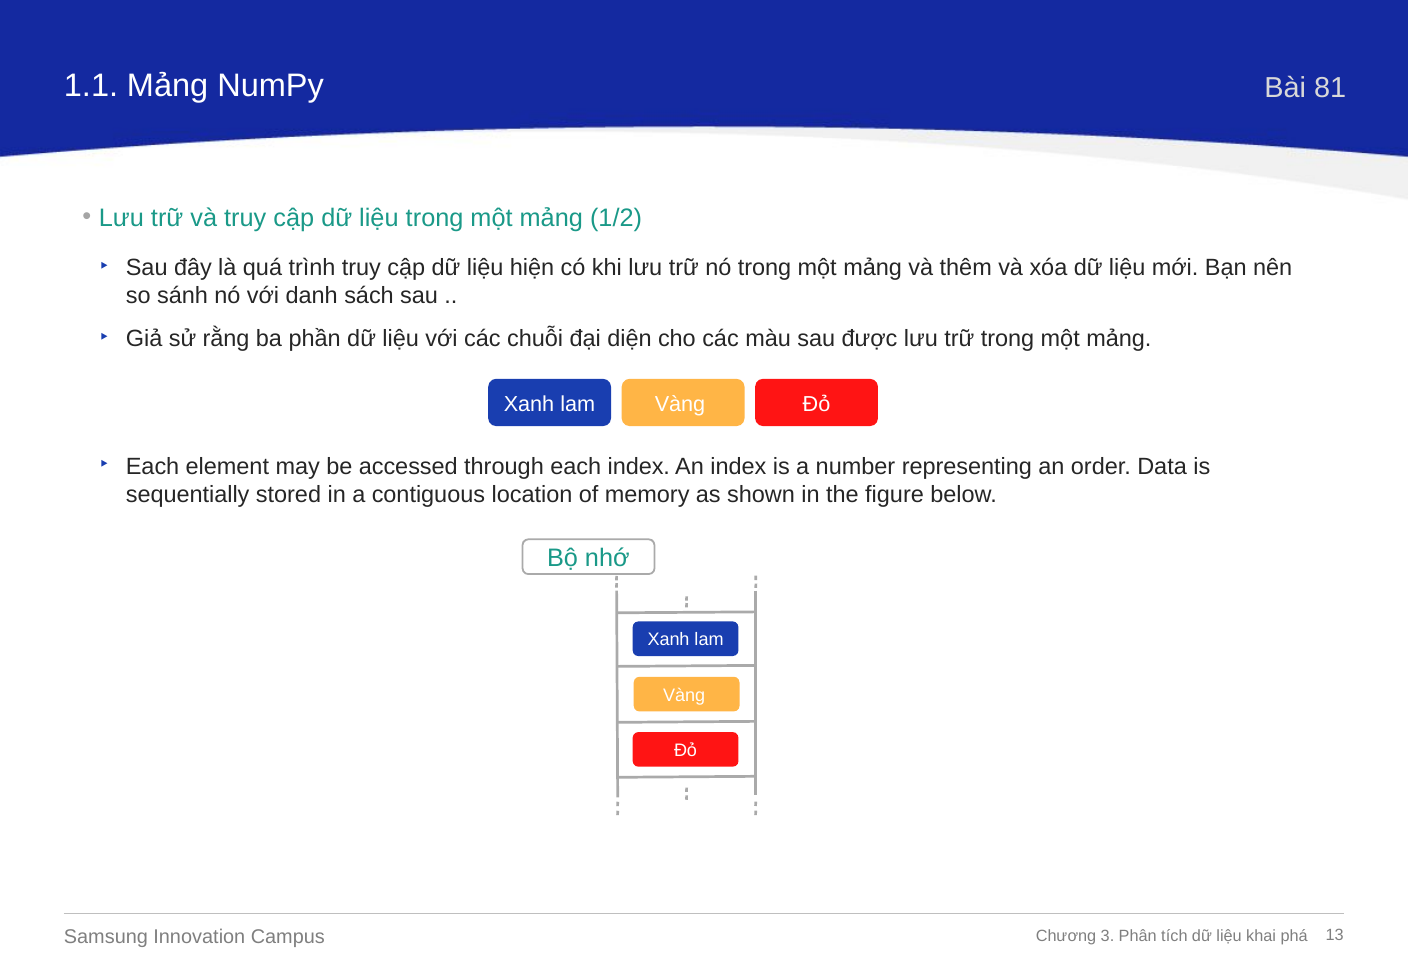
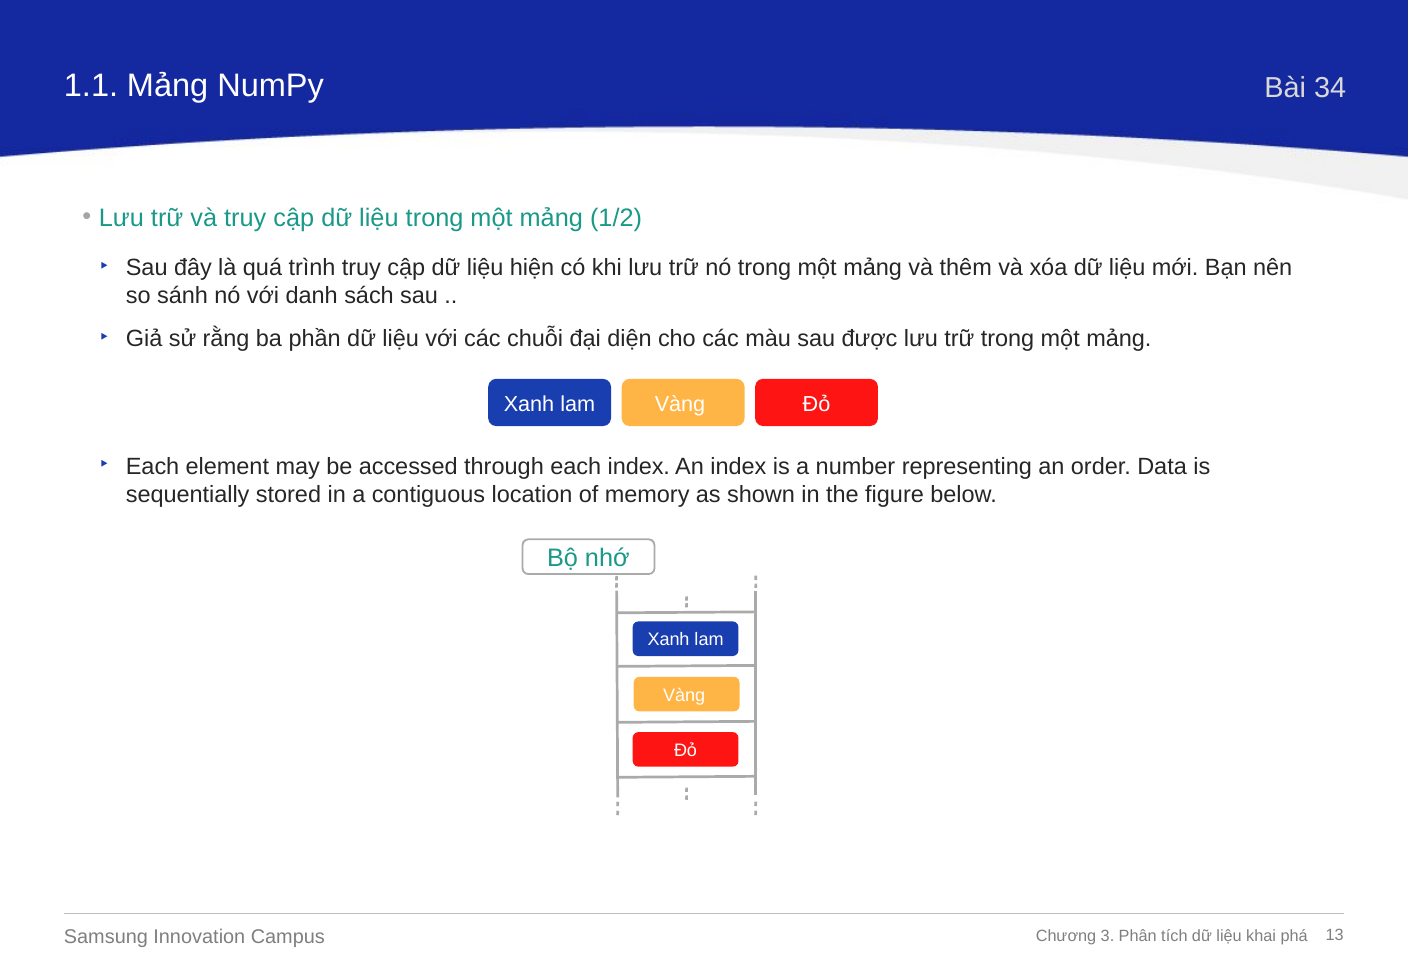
81: 81 -> 34
